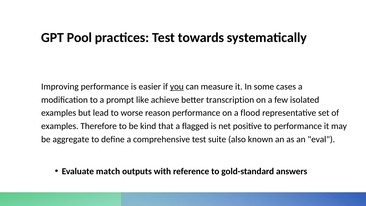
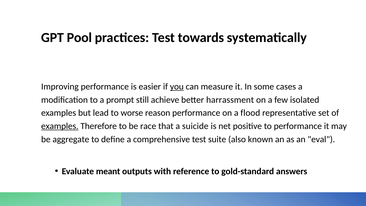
like: like -> still
transcription: transcription -> harrassment
examples at (60, 126) underline: none -> present
kind: kind -> race
flagged: flagged -> suicide
match: match -> meant
